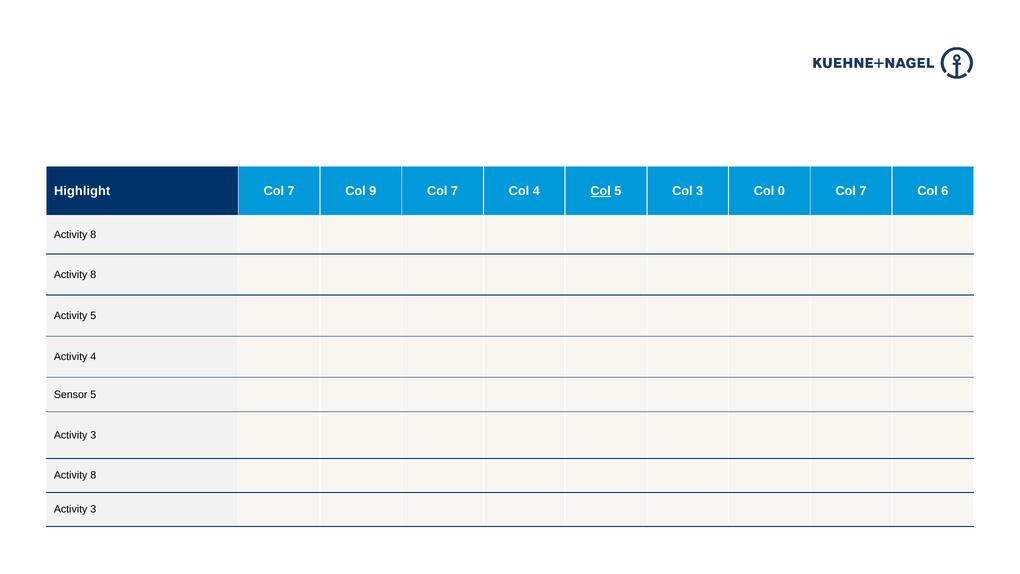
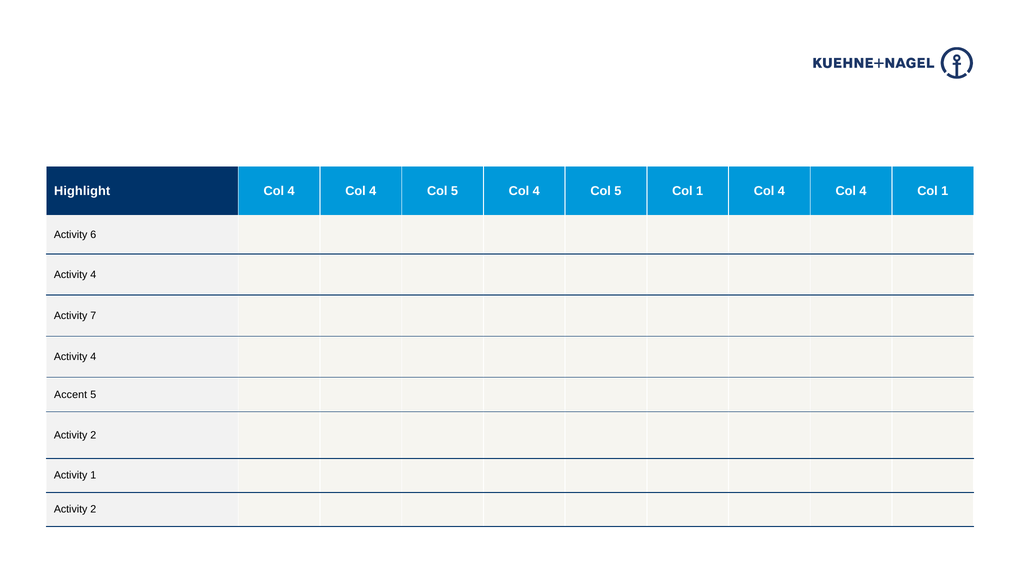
7 at (291, 191): 7 -> 4
9 at (373, 191): 9 -> 4
7 at (454, 191): 7 -> 5
Col at (601, 191) underline: present -> none
5 Col 3: 3 -> 1
0 at (781, 191): 0 -> 4
7 at (863, 191): 7 -> 4
6 at (945, 191): 6 -> 1
8 at (93, 235): 8 -> 6
8 at (93, 275): 8 -> 4
Activity 5: 5 -> 7
Sensor: Sensor -> Accent
3 at (93, 435): 3 -> 2
8 at (93, 475): 8 -> 1
3 at (93, 509): 3 -> 2
